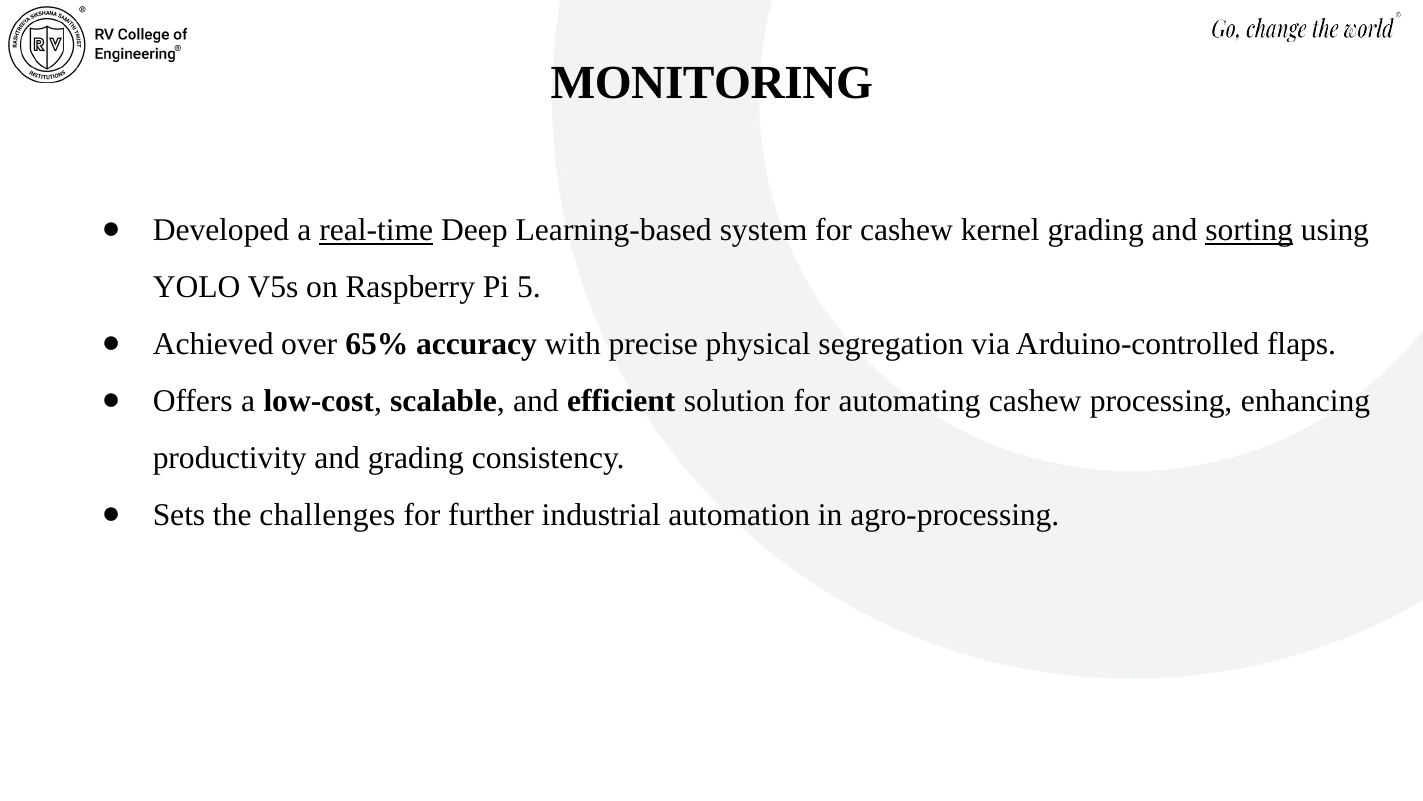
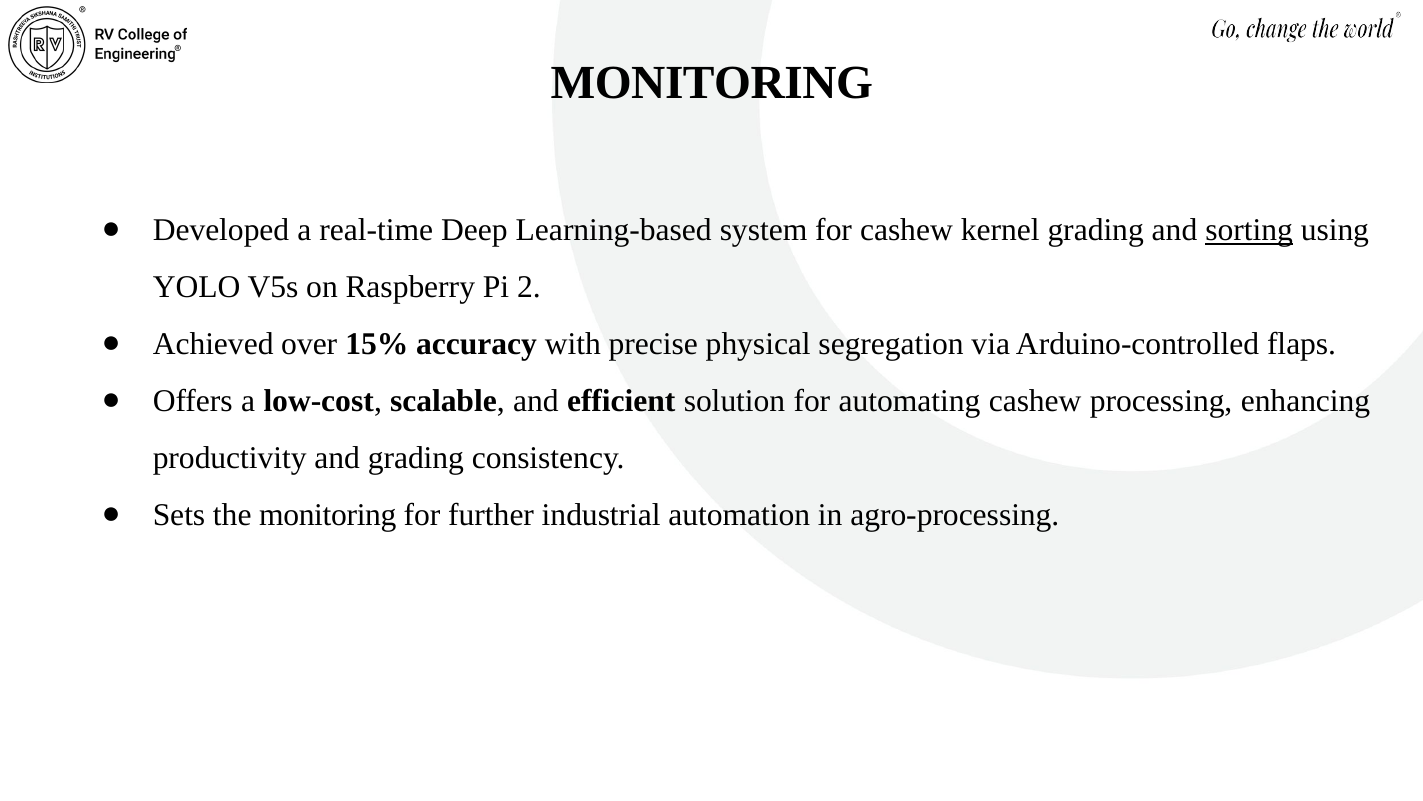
real-time underline: present -> none
5: 5 -> 2
65%: 65% -> 15%
the challenges: challenges -> monitoring
